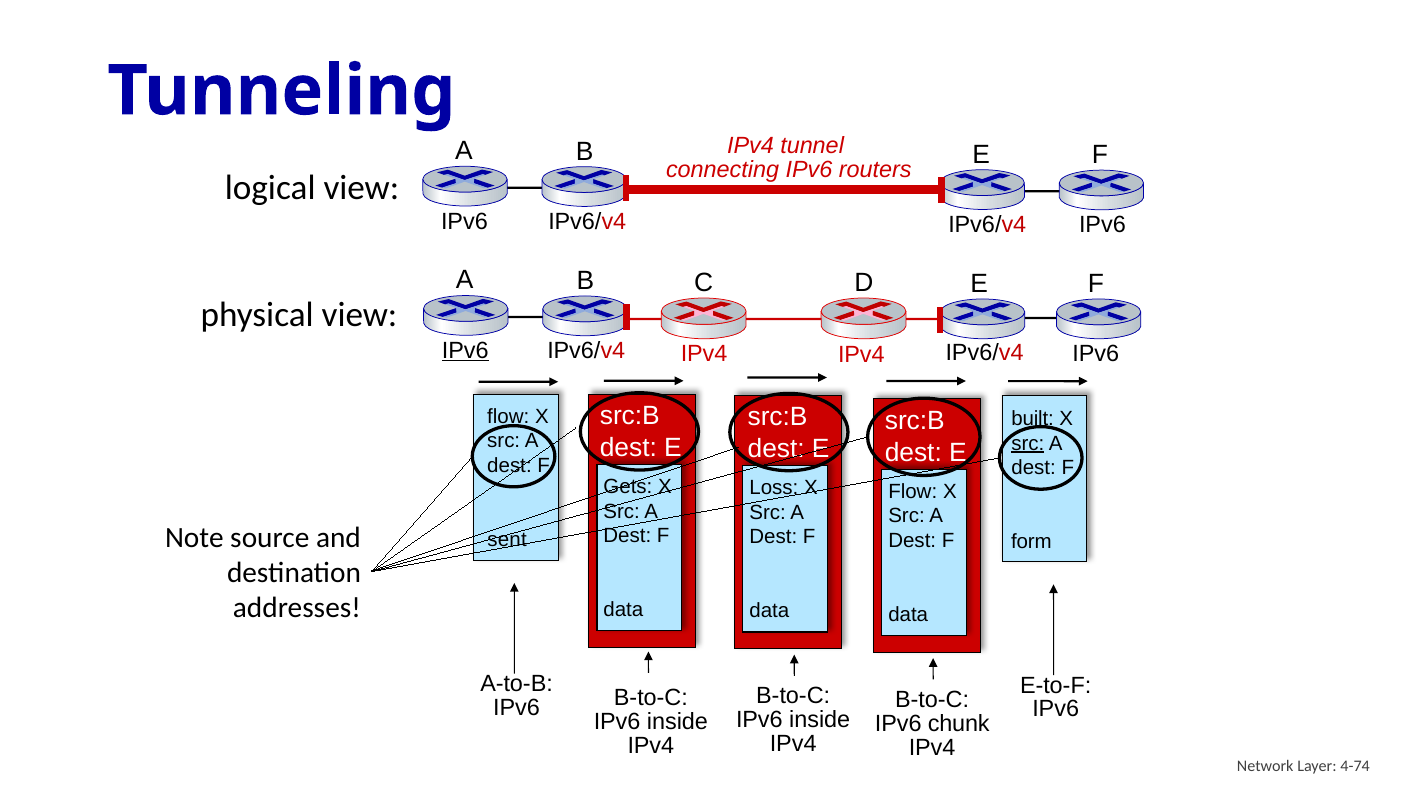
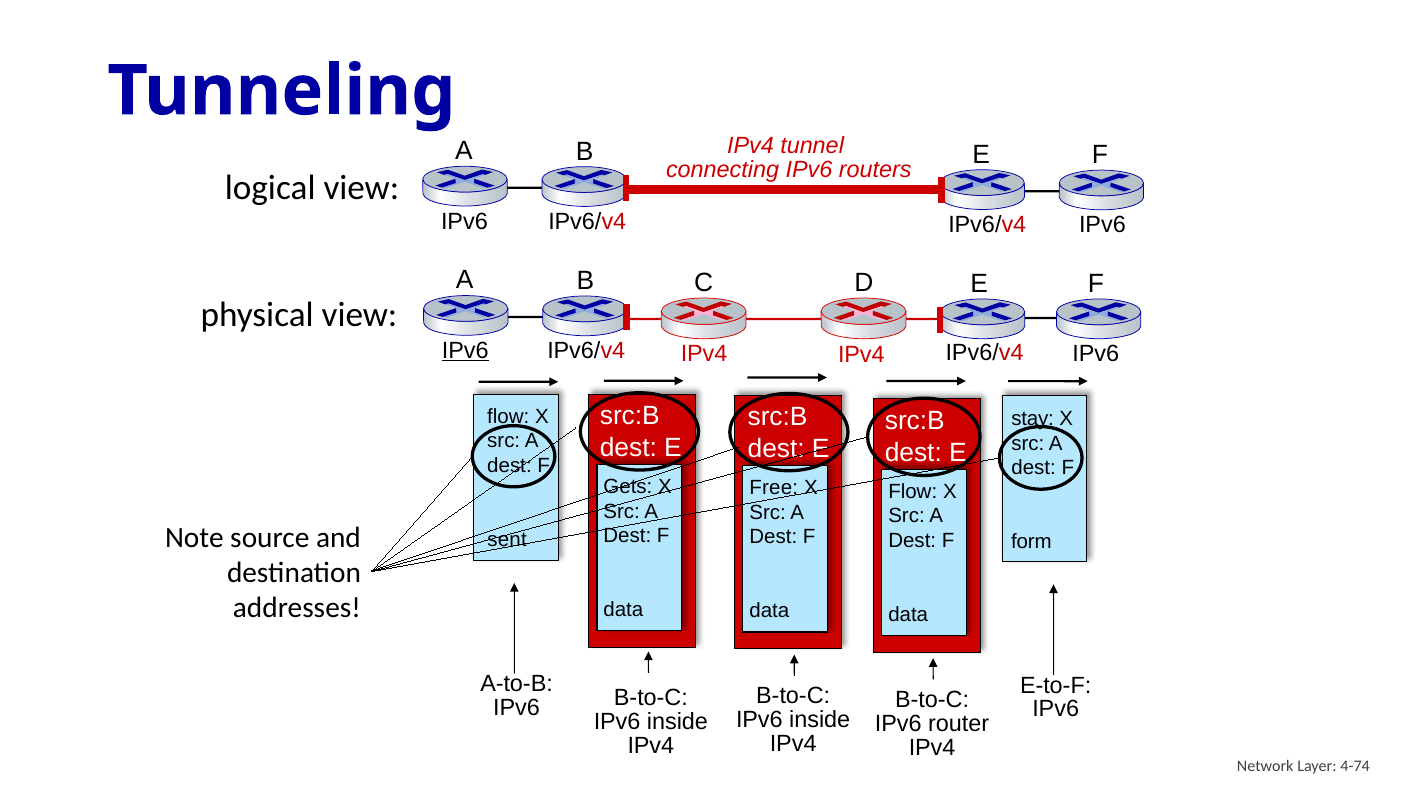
built: built -> stay
src at (1028, 443) underline: present -> none
Loss: Loss -> Free
chunk: chunk -> router
